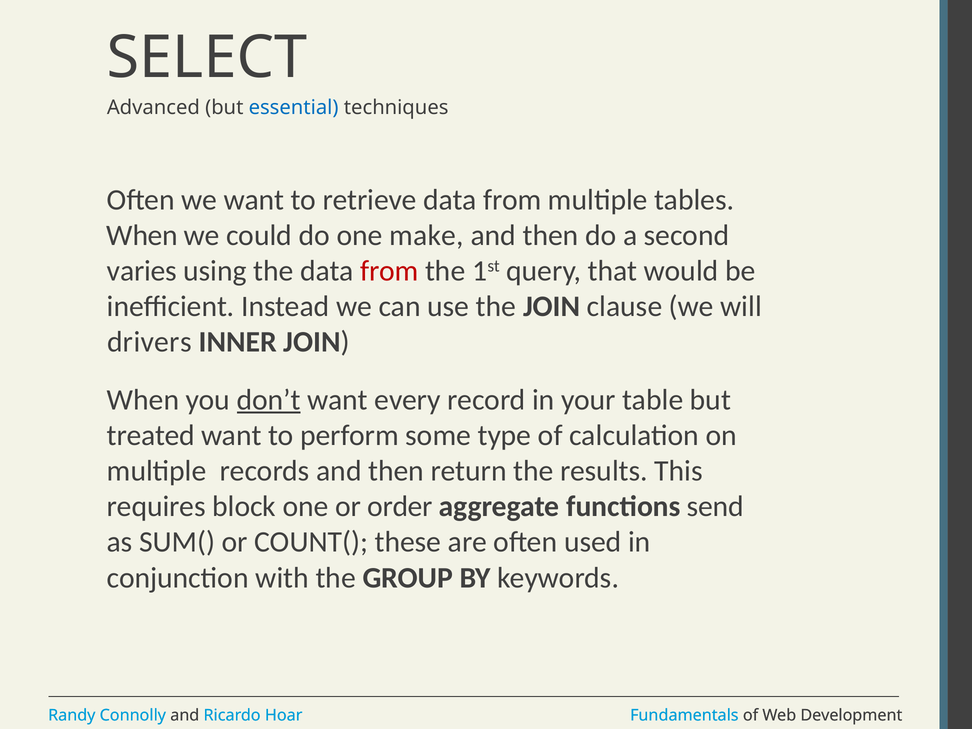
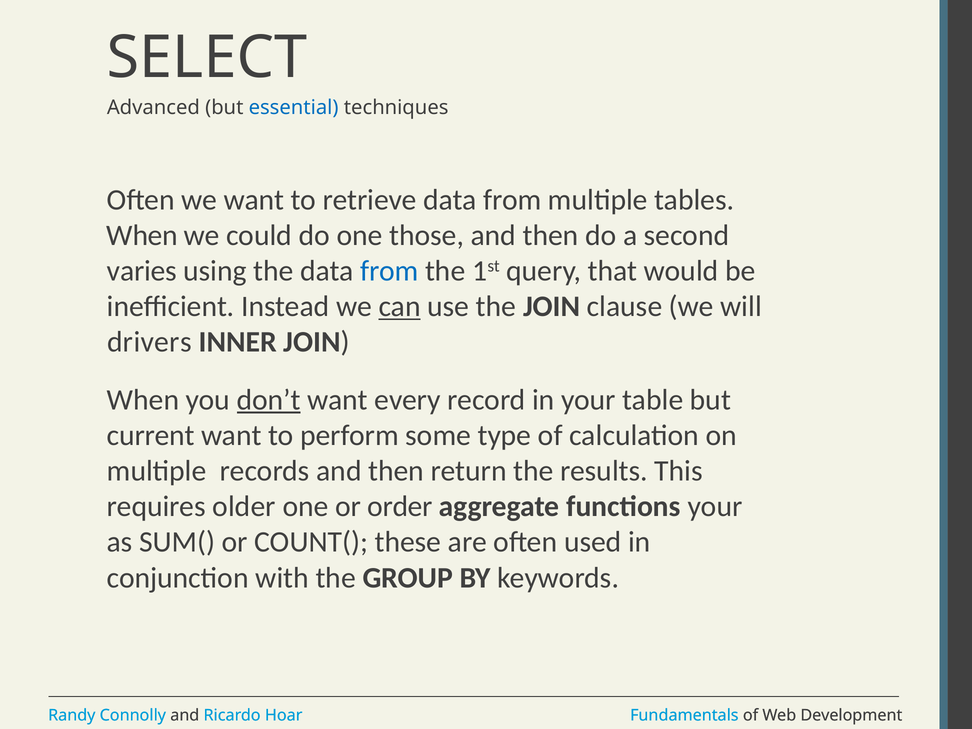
make: make -> those
from at (389, 271) colour: red -> blue
can underline: none -> present
treated: treated -> current
block: block -> older
functions send: send -> your
